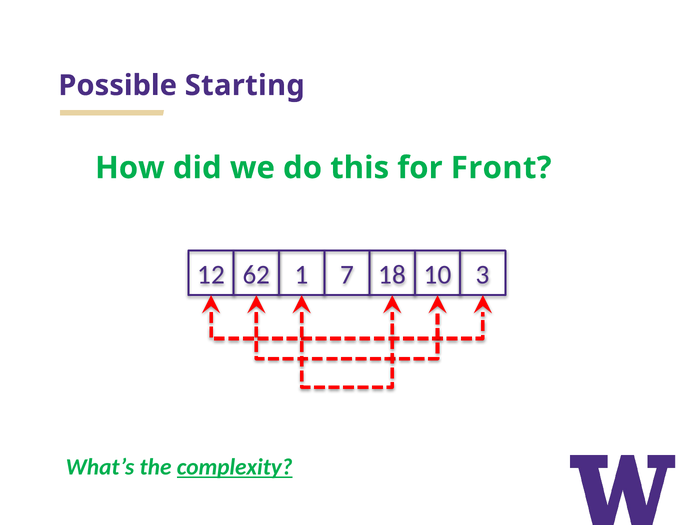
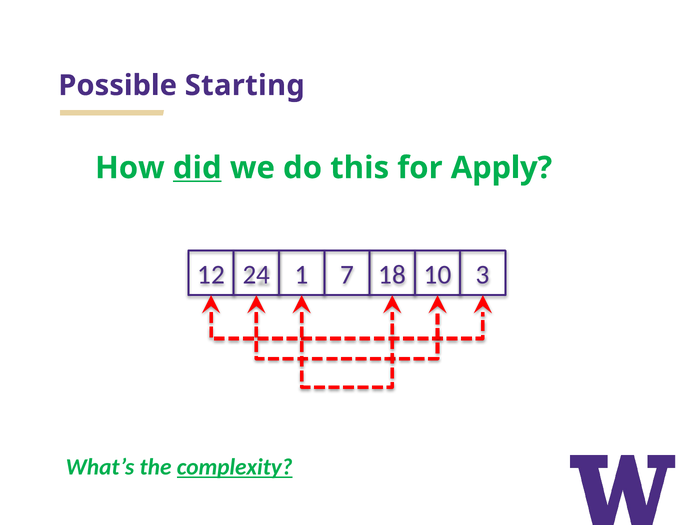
did underline: none -> present
Front: Front -> Apply
62: 62 -> 24
